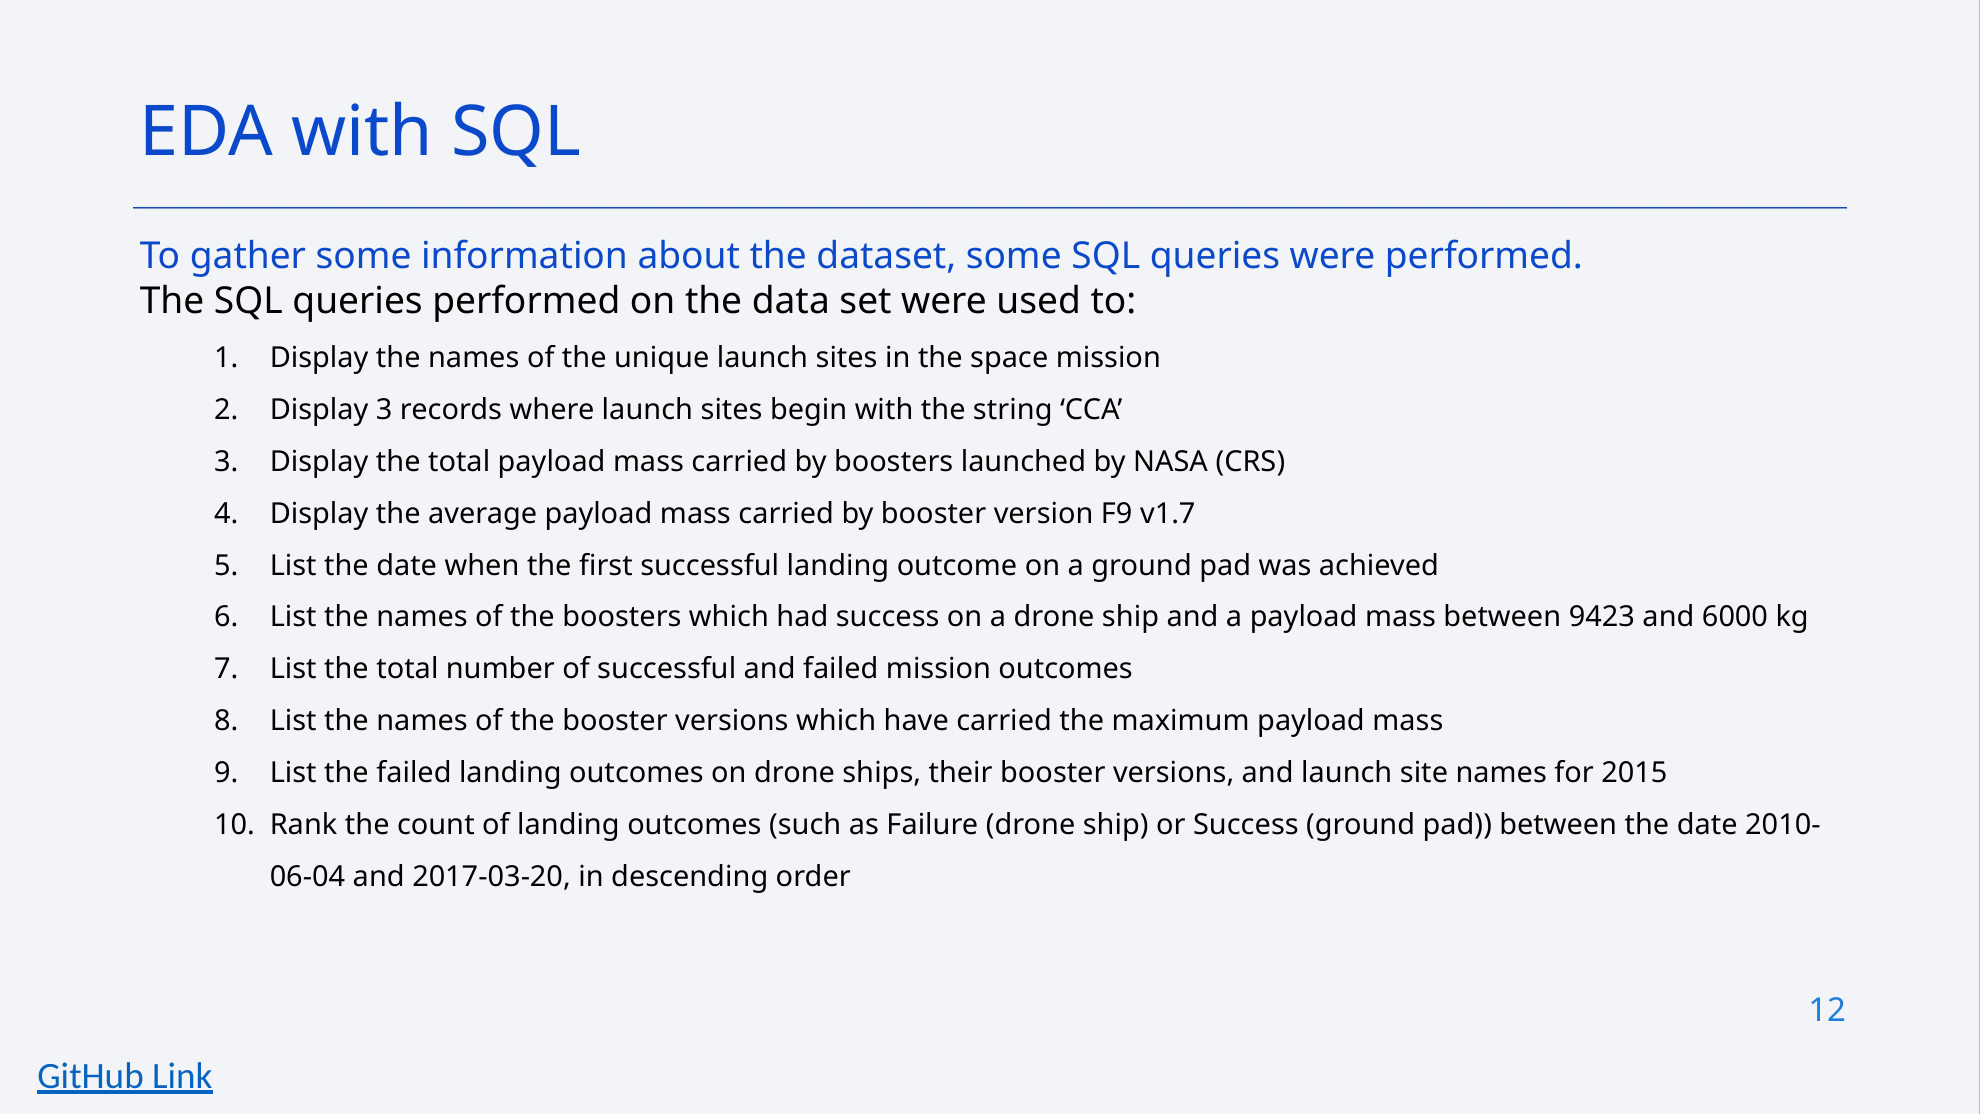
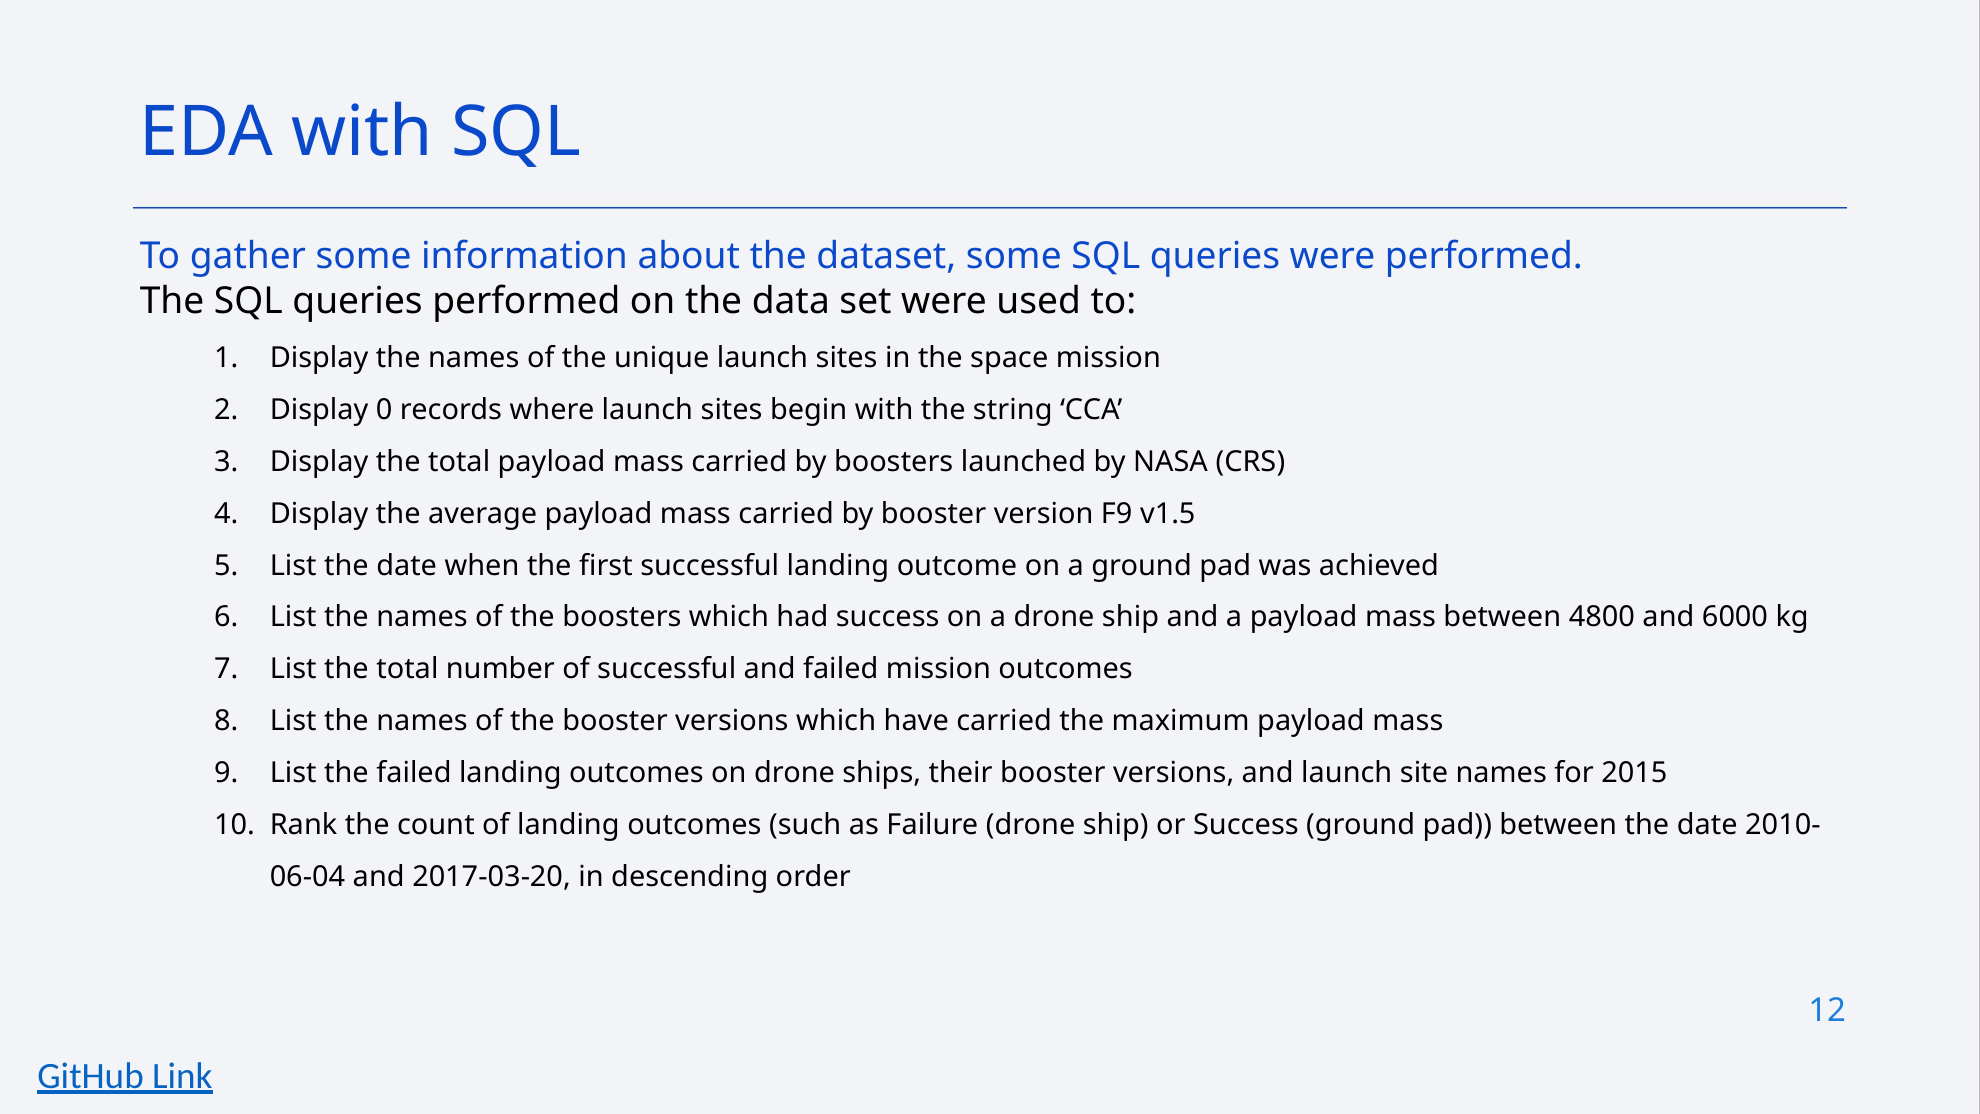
Display 3: 3 -> 0
v1.7: v1.7 -> v1.5
9423: 9423 -> 4800
